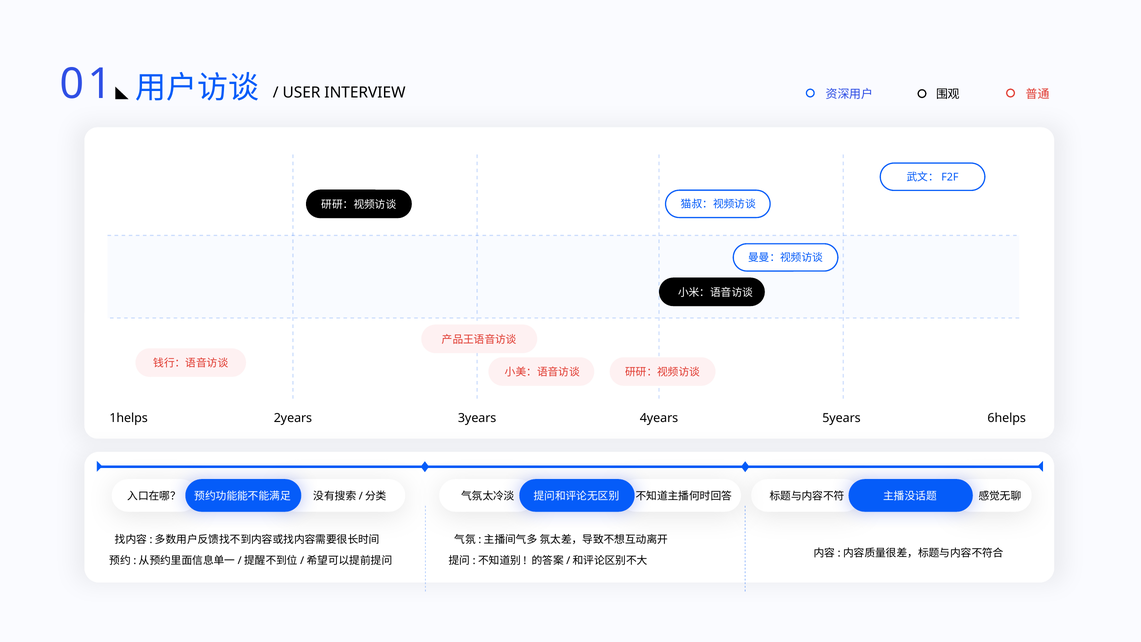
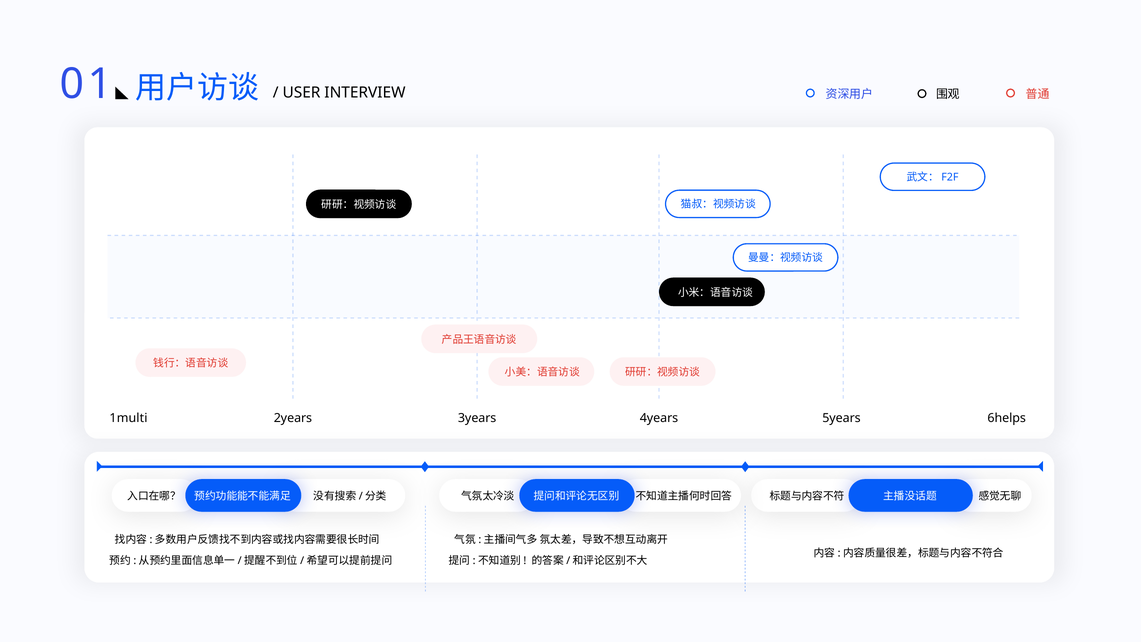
1helps: 1helps -> 1multi
